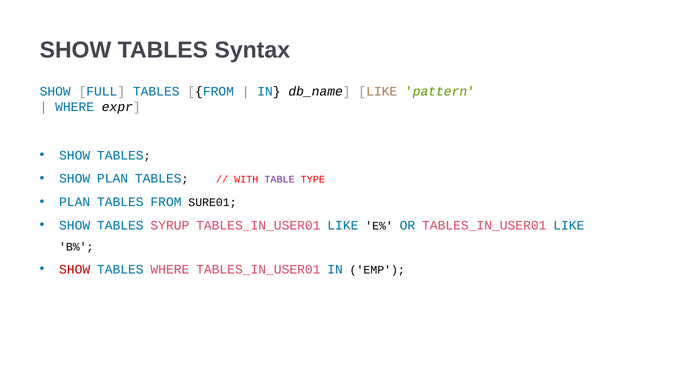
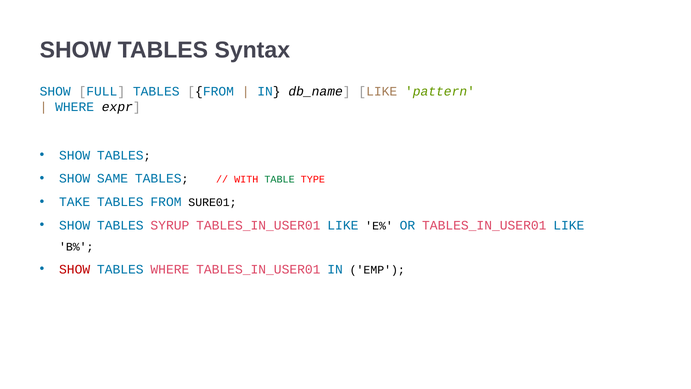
SHOW PLAN: PLAN -> SAME
TABLE colour: purple -> green
PLAN at (75, 202): PLAN -> TAKE
